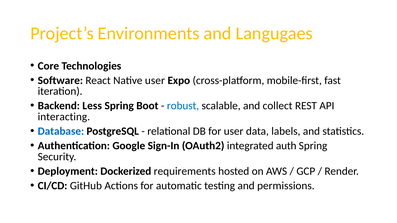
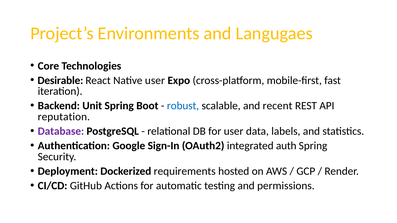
Software: Software -> Desirable
Less: Less -> Unit
collect: collect -> recent
interacting: interacting -> reputation
Database colour: blue -> purple
